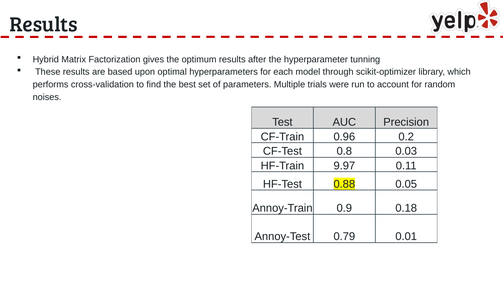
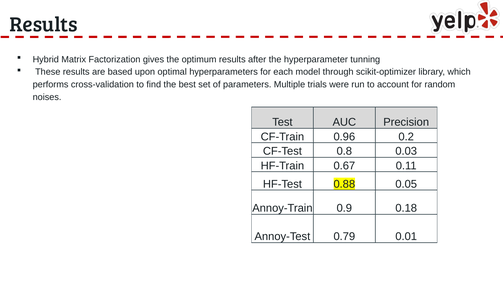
9.97: 9.97 -> 0.67
